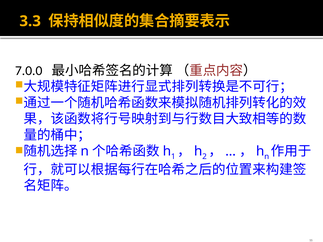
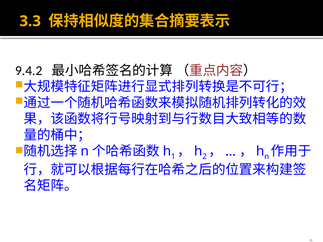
7.0.0: 7.0.0 -> 9.4.2
